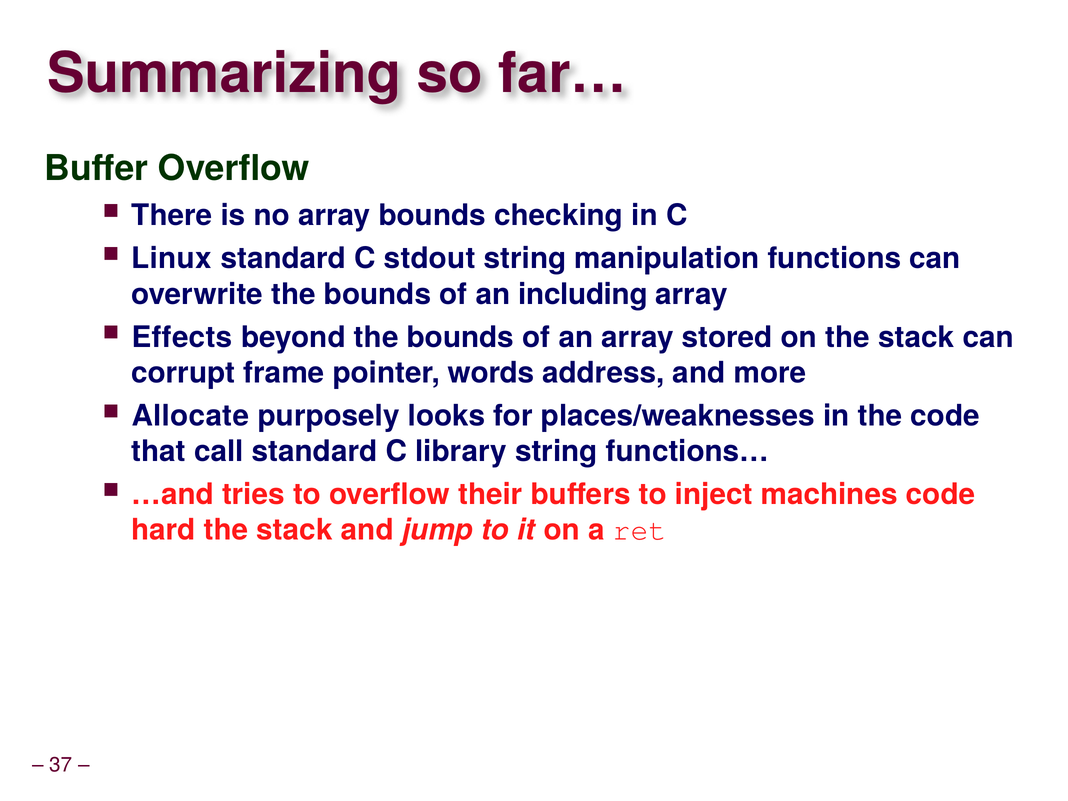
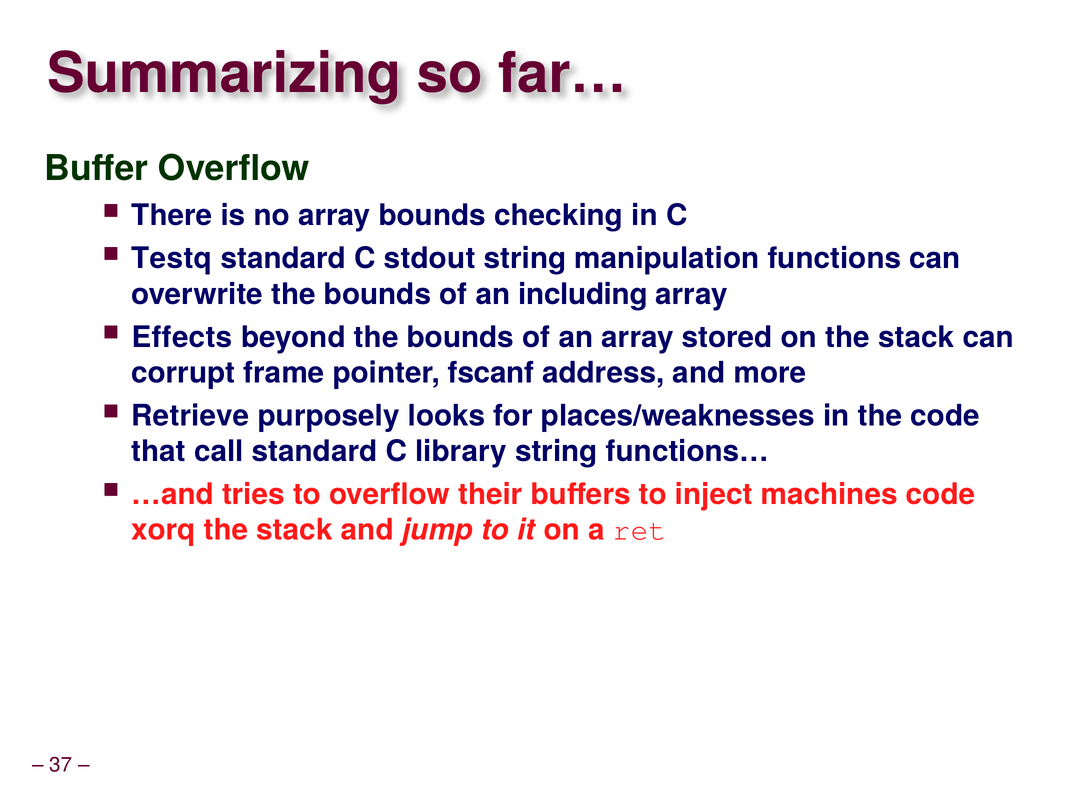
Linux: Linux -> Testq
words: words -> fscanf
Allocate: Allocate -> Retrieve
hard: hard -> xorq
